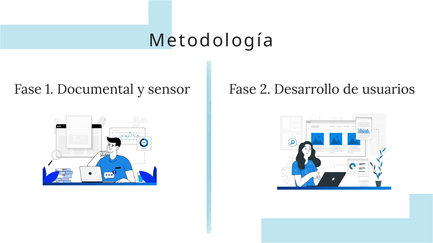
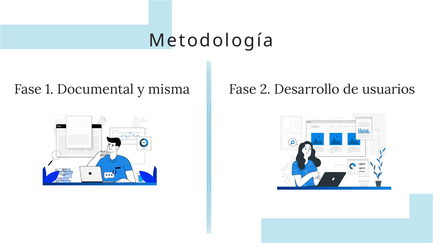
sensor: sensor -> misma
